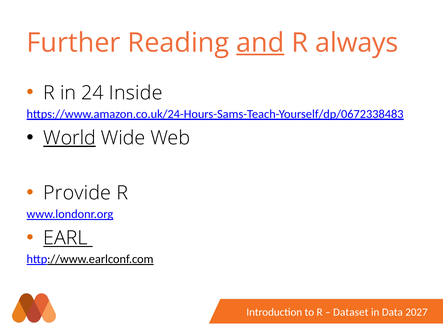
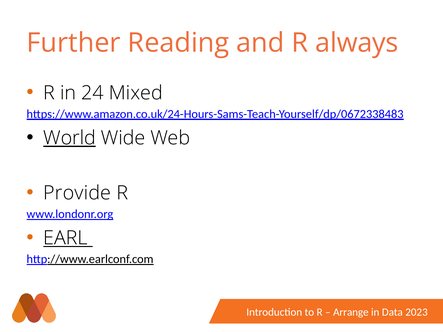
and underline: present -> none
Inside: Inside -> Mixed
Dataset: Dataset -> Arrange
2027: 2027 -> 2023
